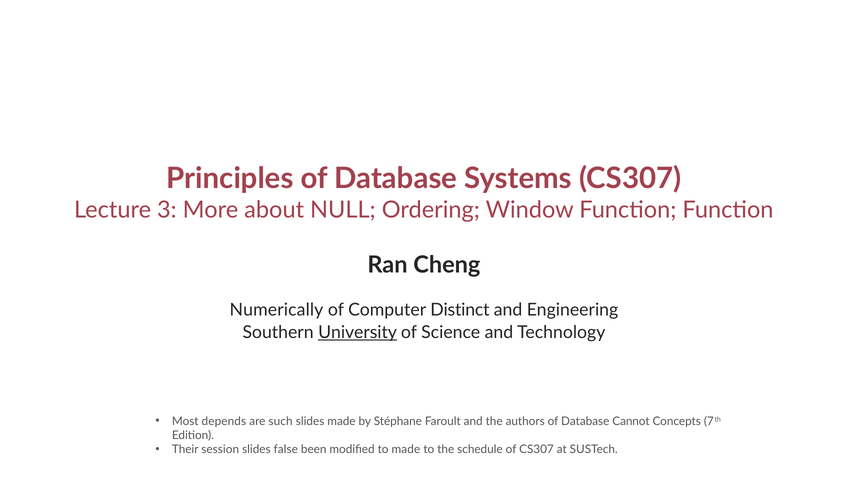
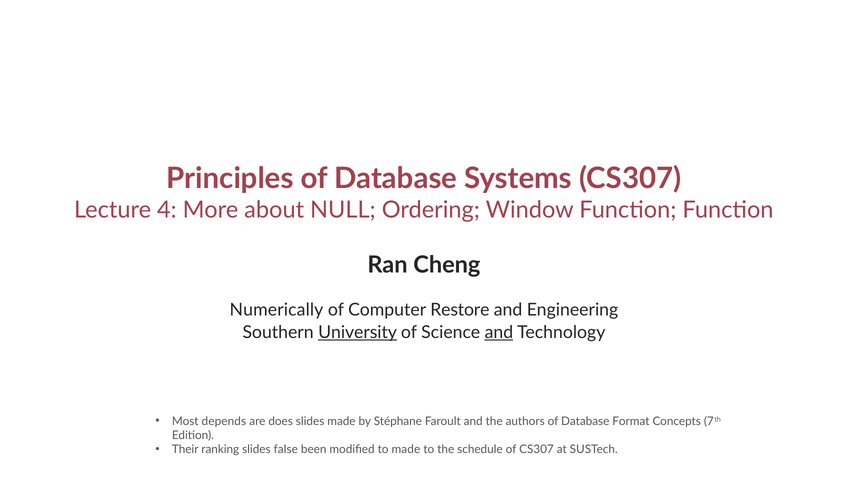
3: 3 -> 4
Distinct: Distinct -> Restore
and at (499, 333) underline: none -> present
such: such -> does
Cannot: Cannot -> Format
session: session -> ranking
